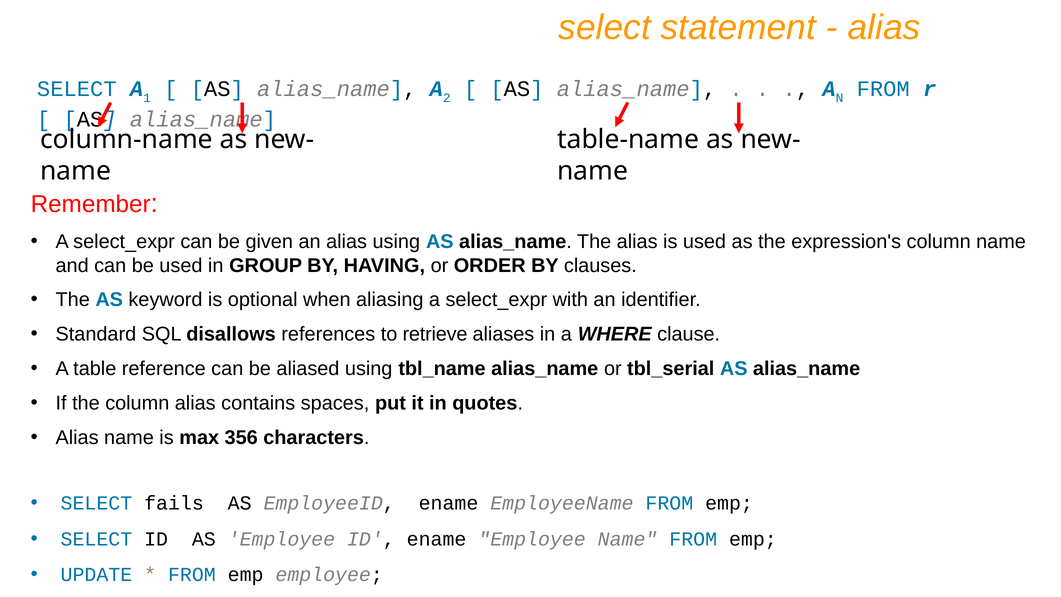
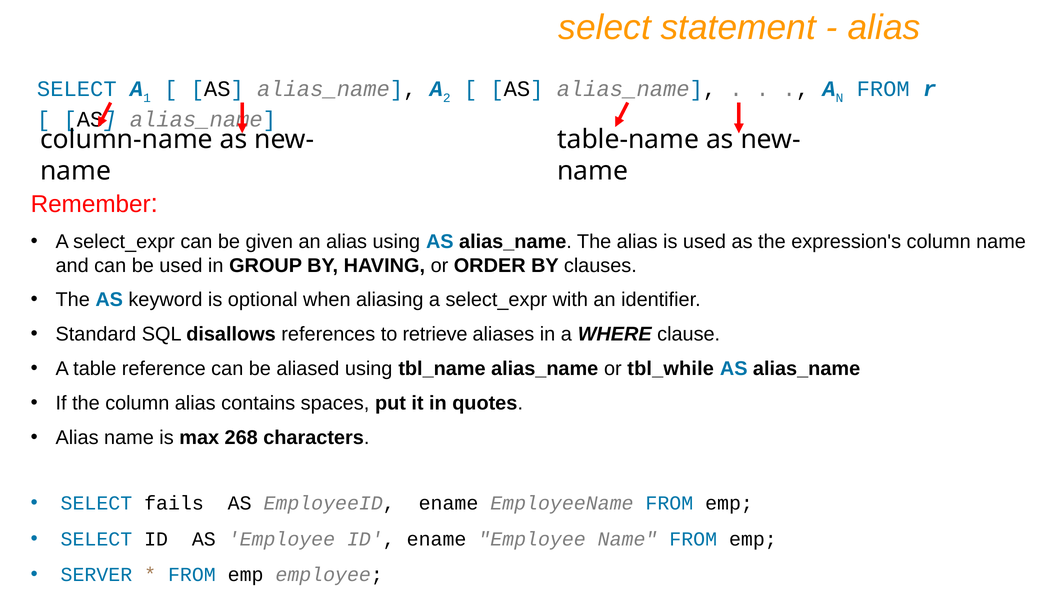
tbl_serial: tbl_serial -> tbl_while
356: 356 -> 268
UPDATE: UPDATE -> SERVER
